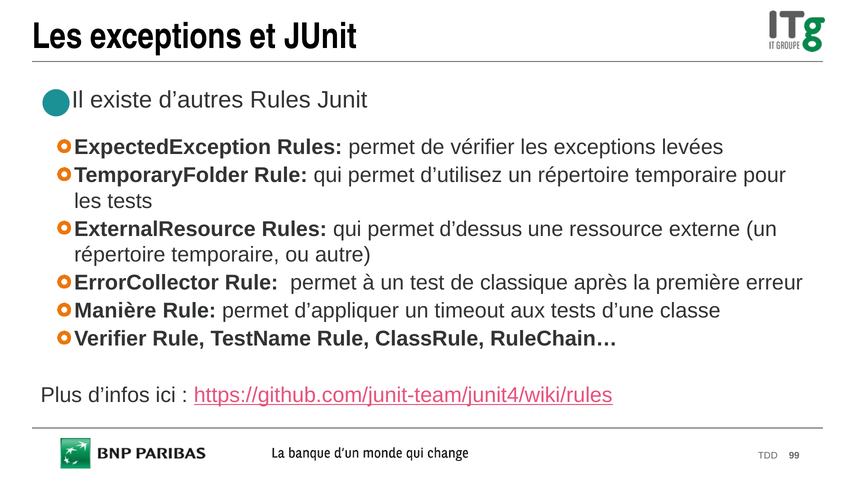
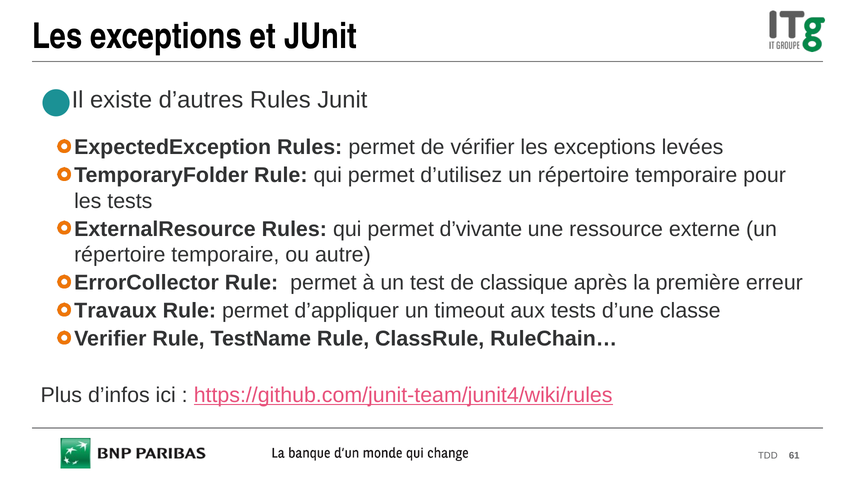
d’dessus: d’dessus -> d’vivante
Manière: Manière -> Travaux
99: 99 -> 61
